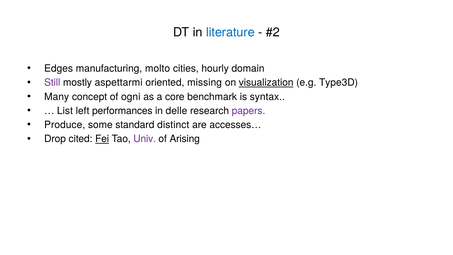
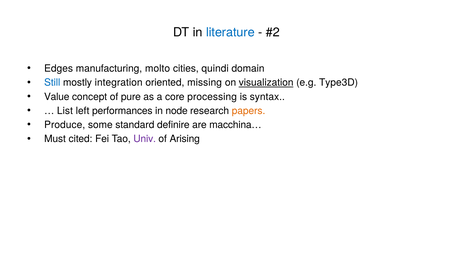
hourly: hourly -> quindi
Still colour: purple -> blue
aspettarmi: aspettarmi -> integration
Many: Many -> Value
ogni: ogni -> pure
benchmark: benchmark -> processing
delle: delle -> node
papers colour: purple -> orange
distinct: distinct -> definire
accesses…: accesses… -> macchina…
Drop: Drop -> Must
Fei underline: present -> none
